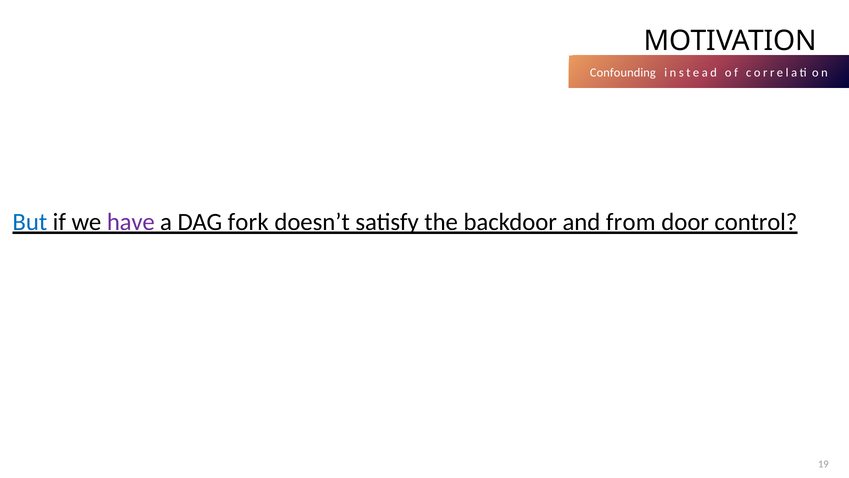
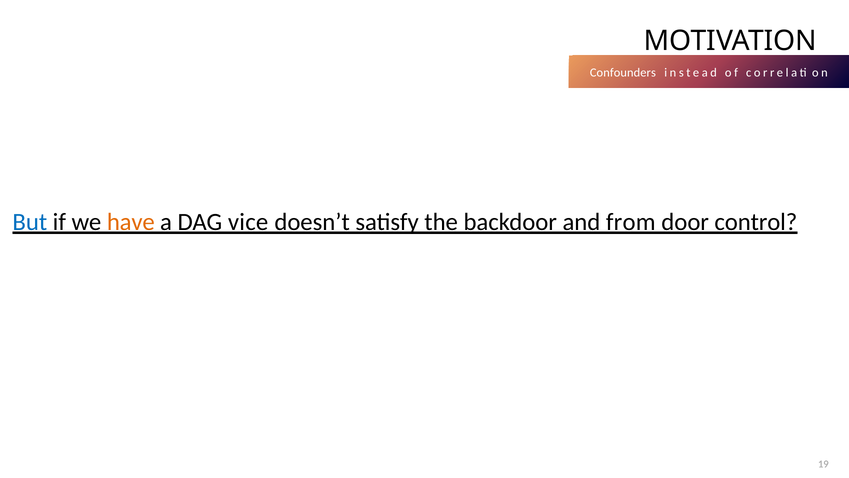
Confounding: Confounding -> Confounders
have colour: purple -> orange
fork: fork -> vice
